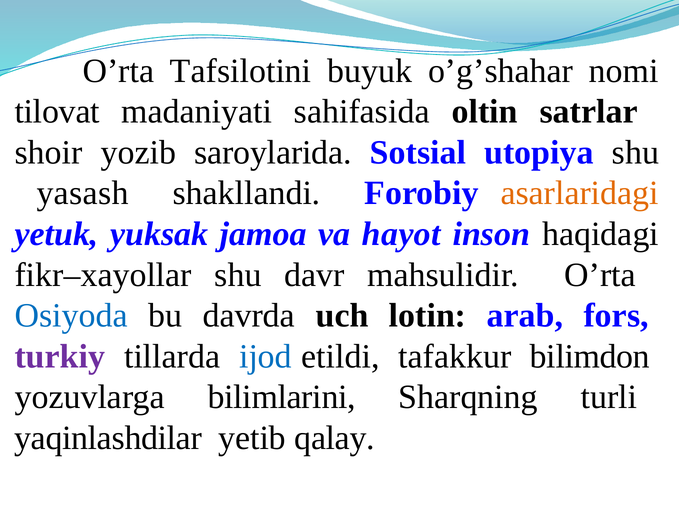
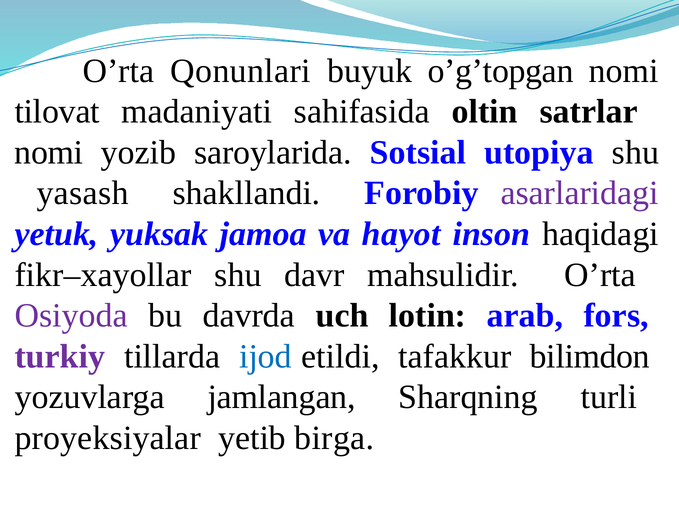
Tafsilotini: Tafsilotini -> Qonunlari
o’g’shahar: o’g’shahar -> o’g’topgan
shoir at (49, 152): shoir -> nomi
asarlaridagi colour: orange -> purple
Osiyoda colour: blue -> purple
bilimlarini: bilimlarini -> jamlangan
yaqinlashdilar: yaqinlashdilar -> proyeksiyalar
qalay: qalay -> birga
